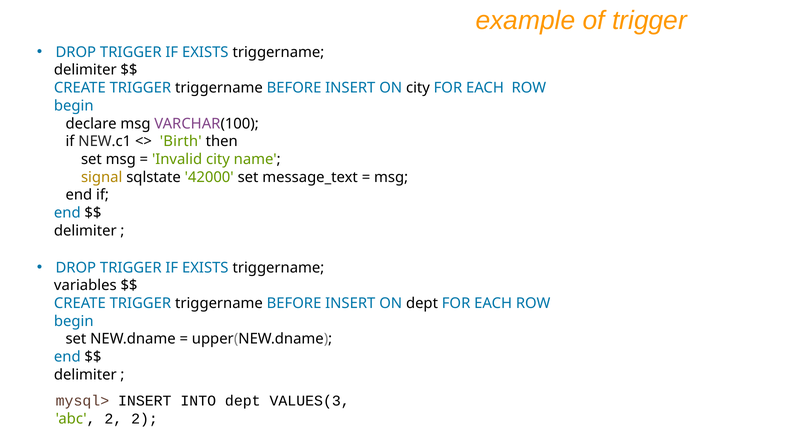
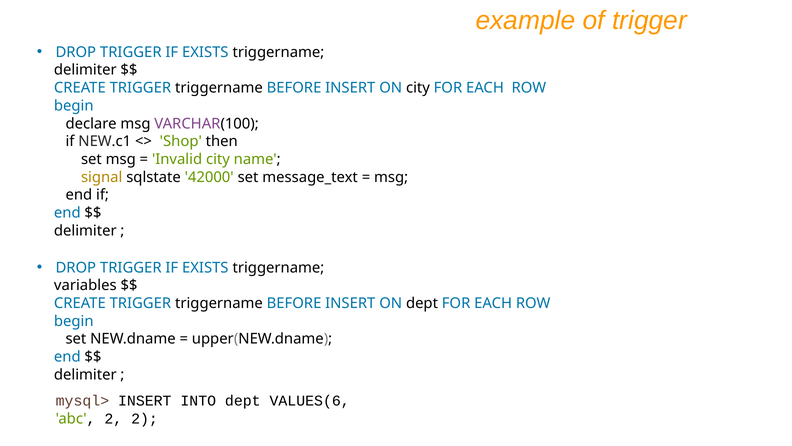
Birth: Birth -> Shop
VALUES(3: VALUES(3 -> VALUES(6
